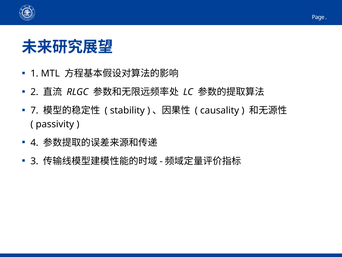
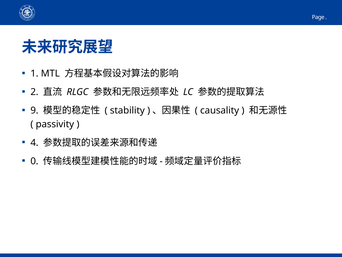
7: 7 -> 9
3: 3 -> 0
